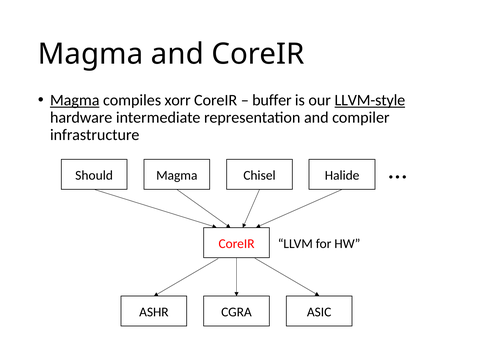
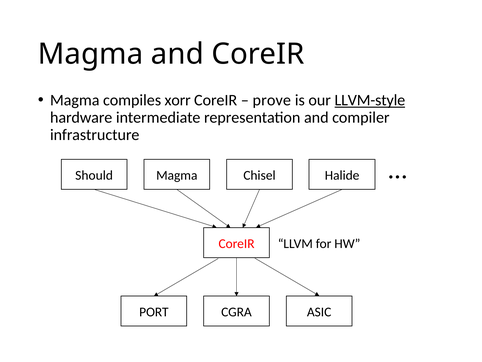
Magma at (75, 100) underline: present -> none
buffer: buffer -> prove
ASHR: ASHR -> PORT
